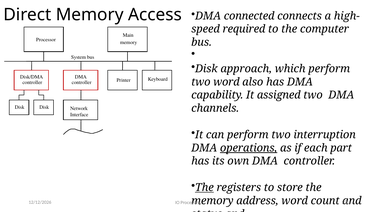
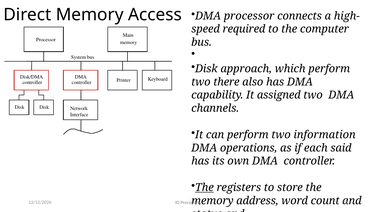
DMA connected: connected -> processor
two word: word -> there
two interruption: interruption -> information
operations underline: present -> none
part: part -> said
